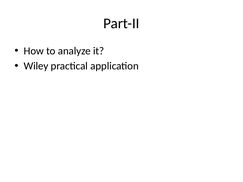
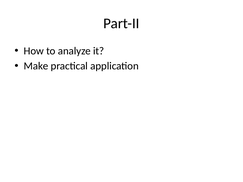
Wiley: Wiley -> Make
